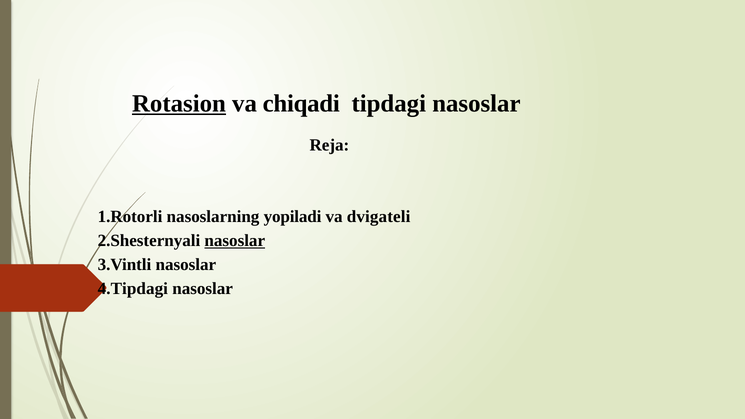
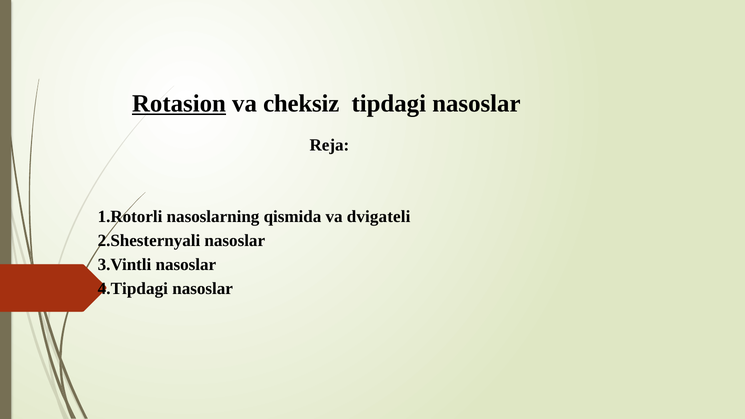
chiqаdi: chiqаdi -> cheksiz
yopilаdi: yopilаdi -> qismidа
nаsоslаr at (235, 241) underline: present -> none
